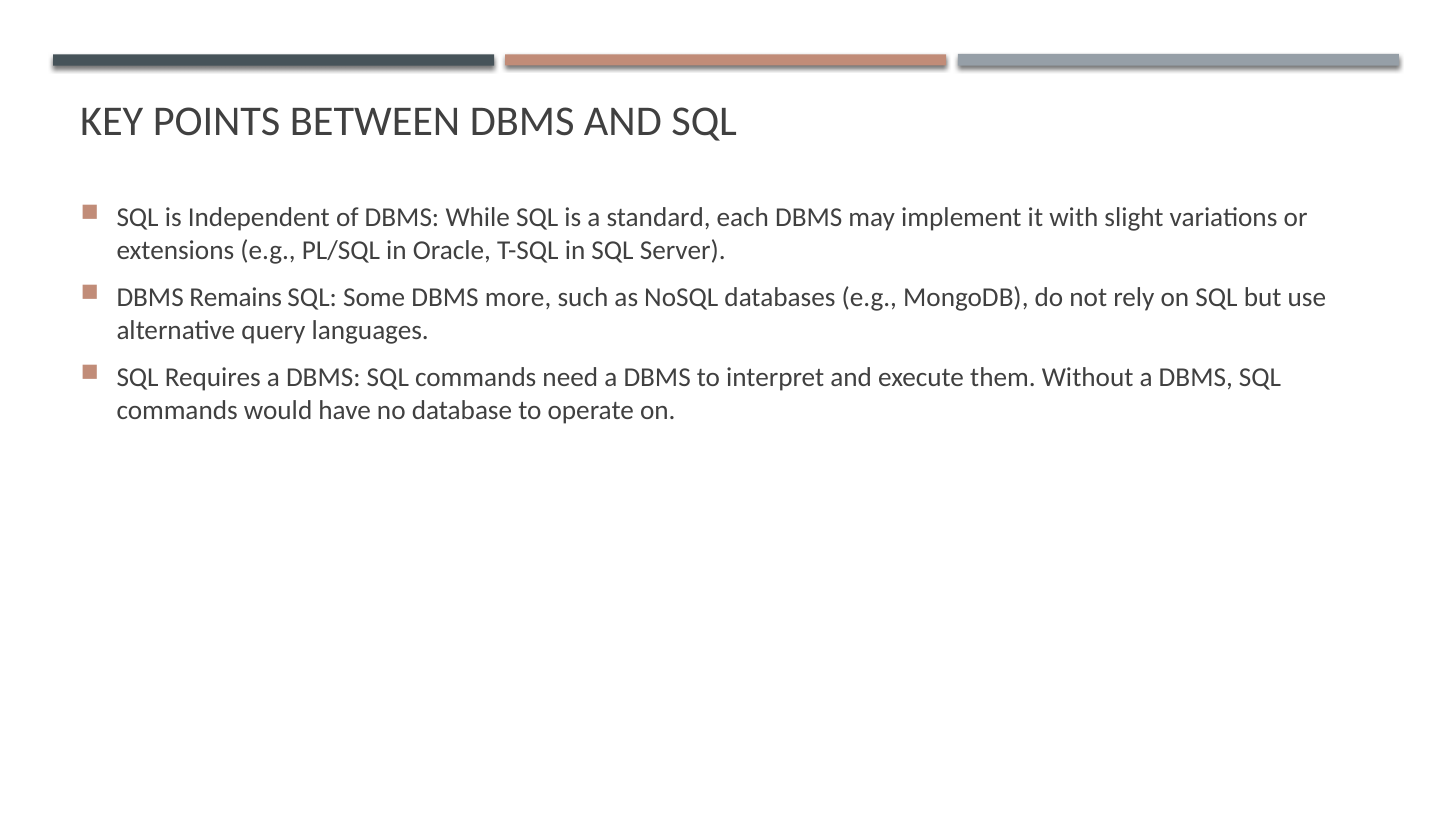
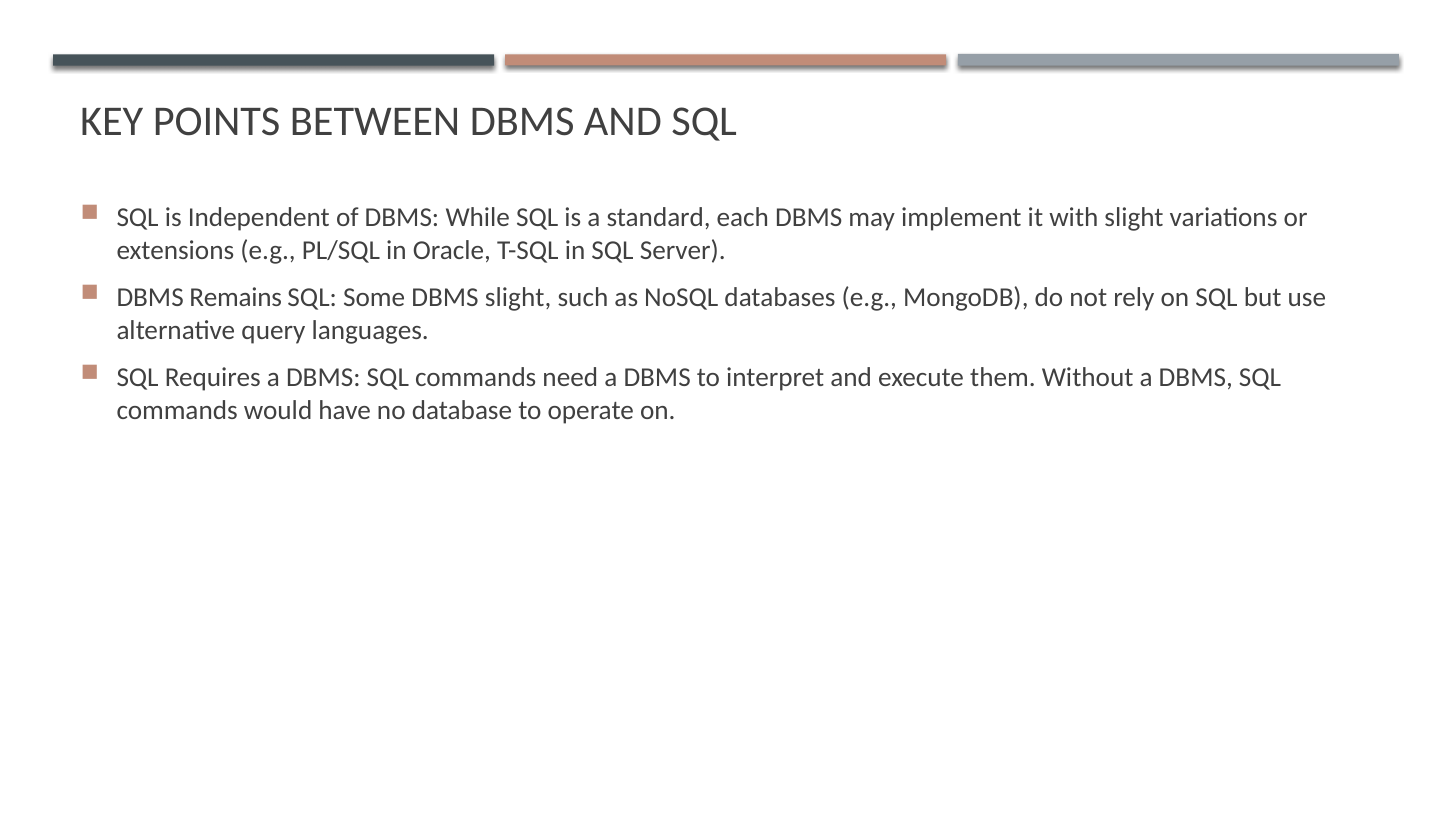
DBMS more: more -> slight
